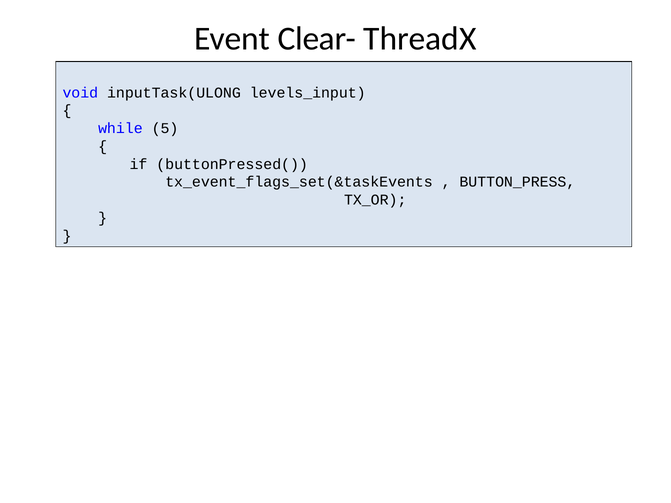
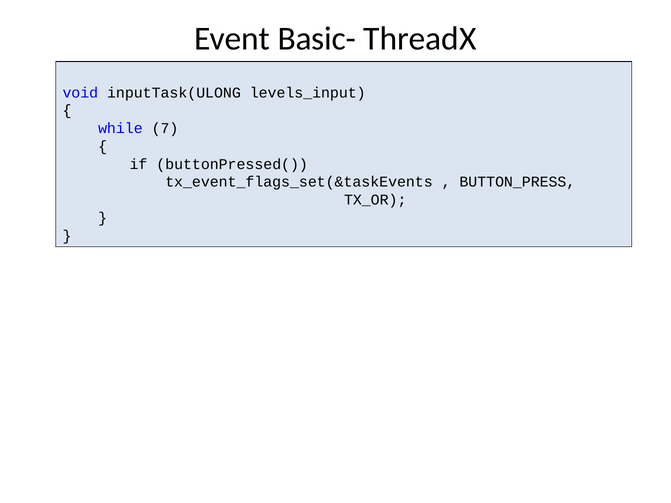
Clear-: Clear- -> Basic-
5: 5 -> 7
